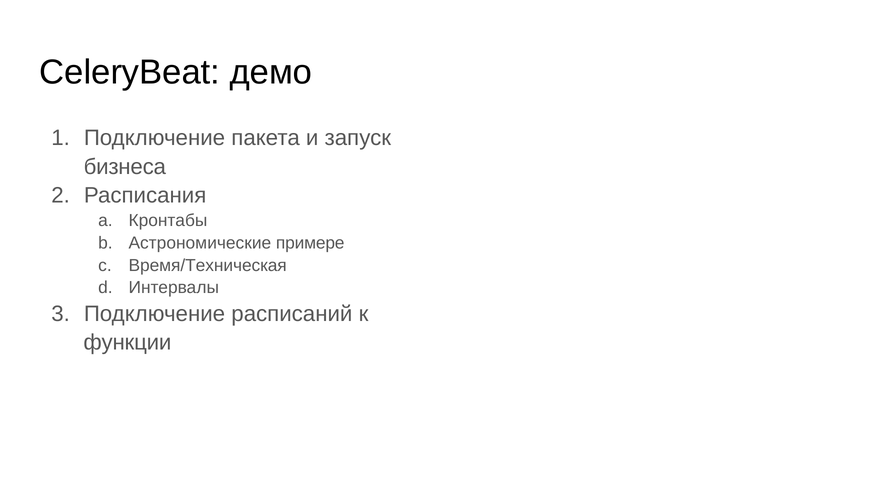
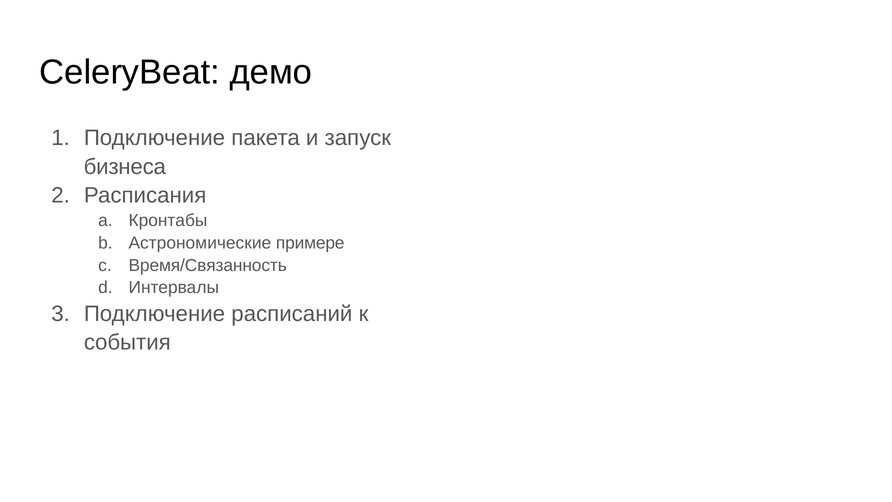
Время/Техническая: Время/Техническая -> Время/Связанность
функции: функции -> события
